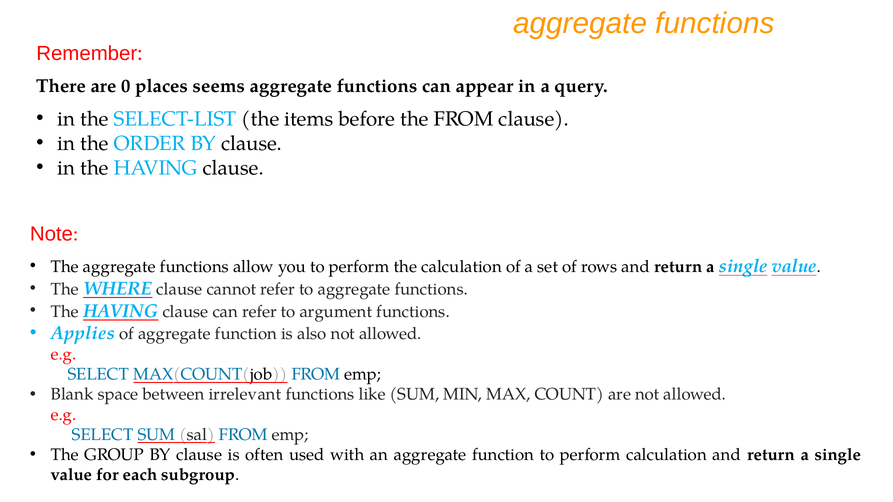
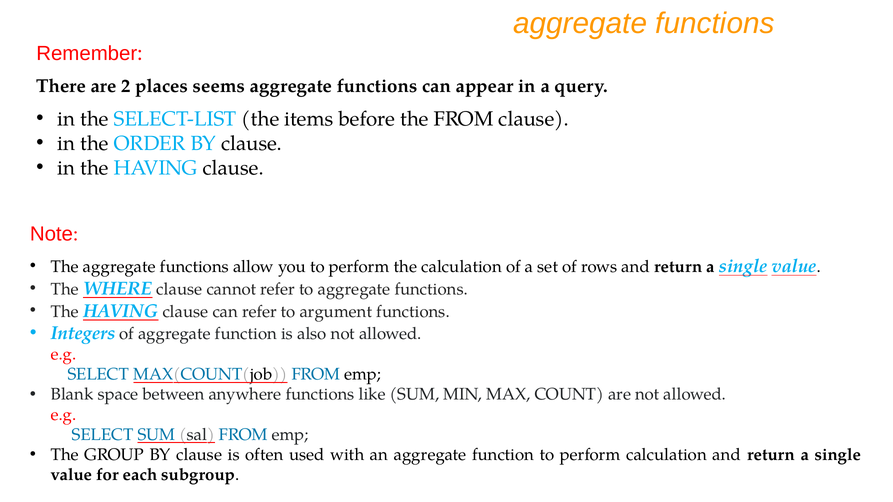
0: 0 -> 2
Applies: Applies -> Integers
irrelevant: irrelevant -> anywhere
